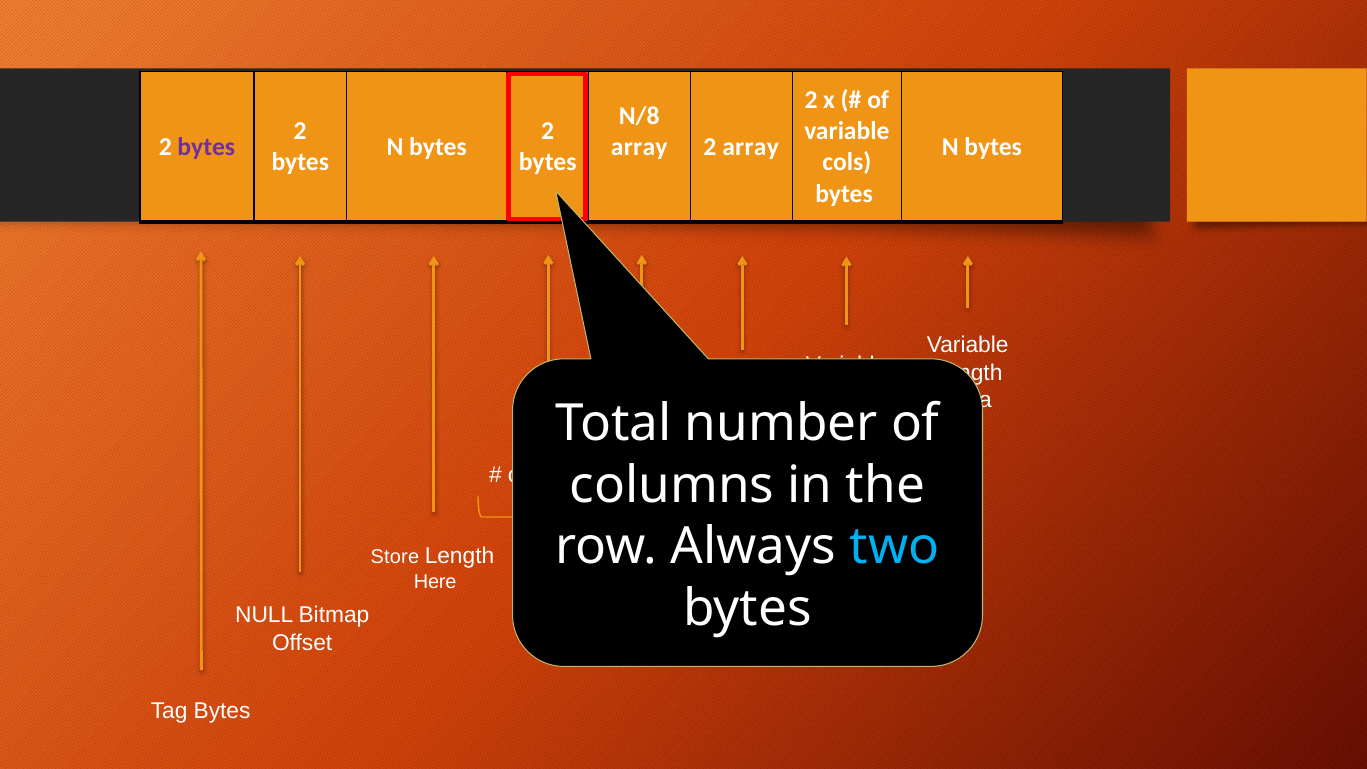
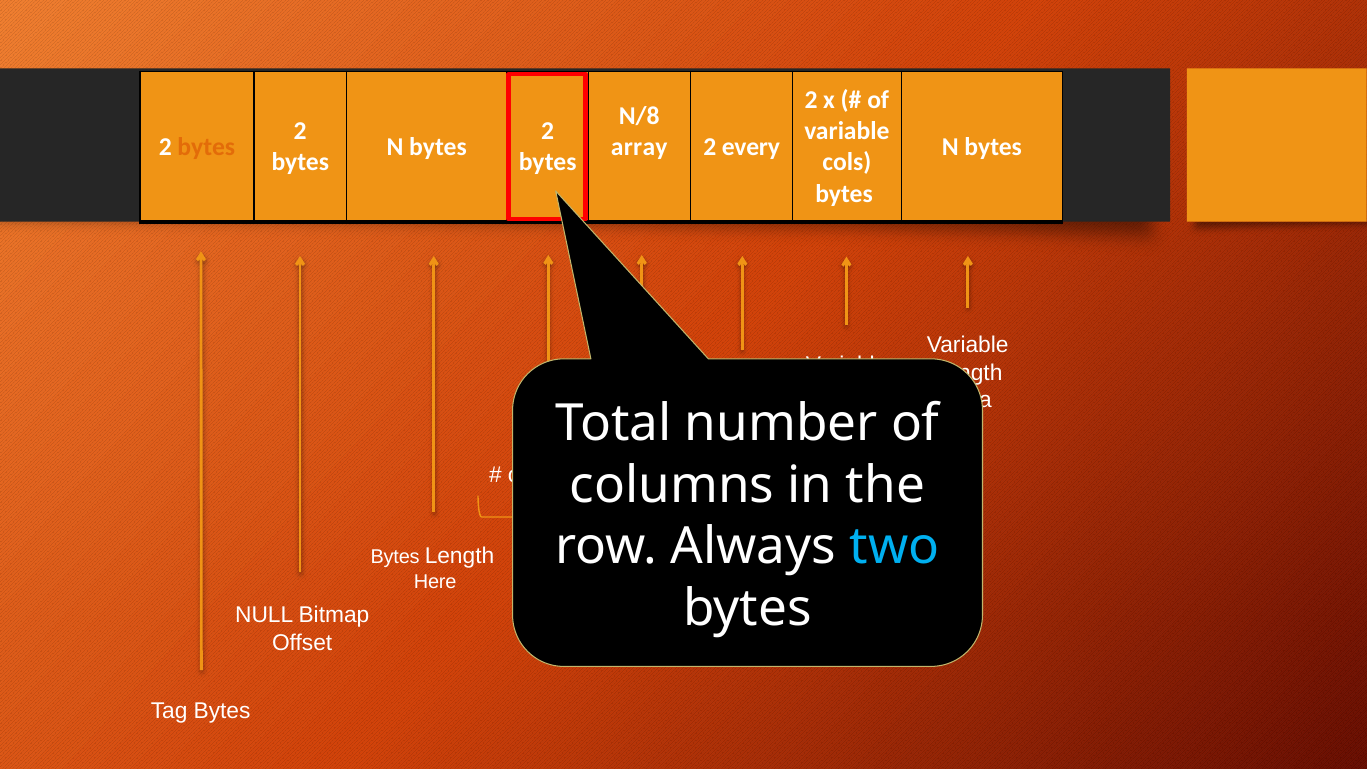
bytes at (206, 147) colour: purple -> orange
2 array: array -> every
Store at (395, 557): Store -> Bytes
